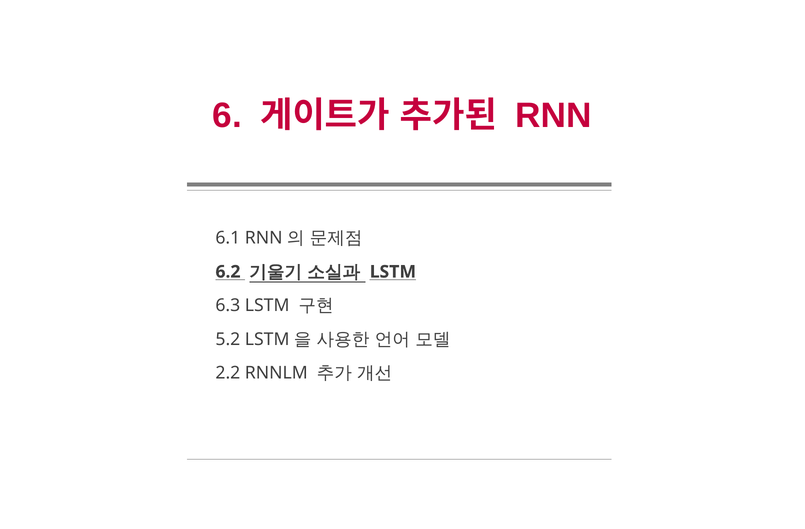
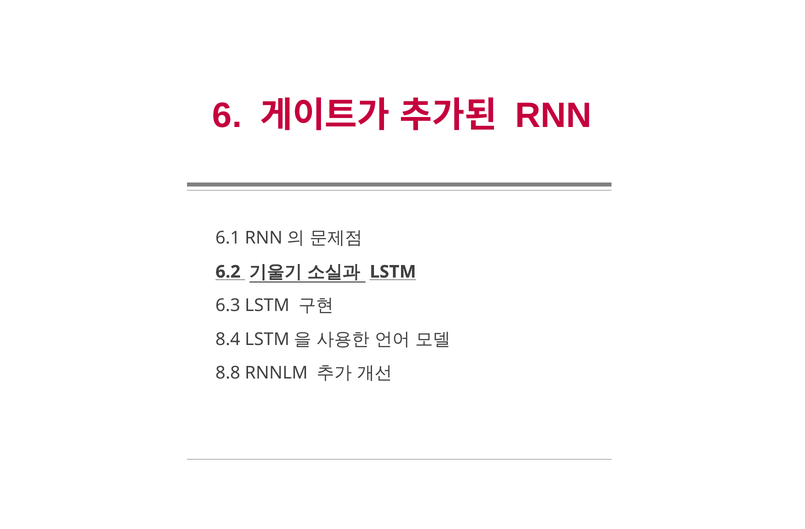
5.2: 5.2 -> 8.4
2.2: 2.2 -> 8.8
